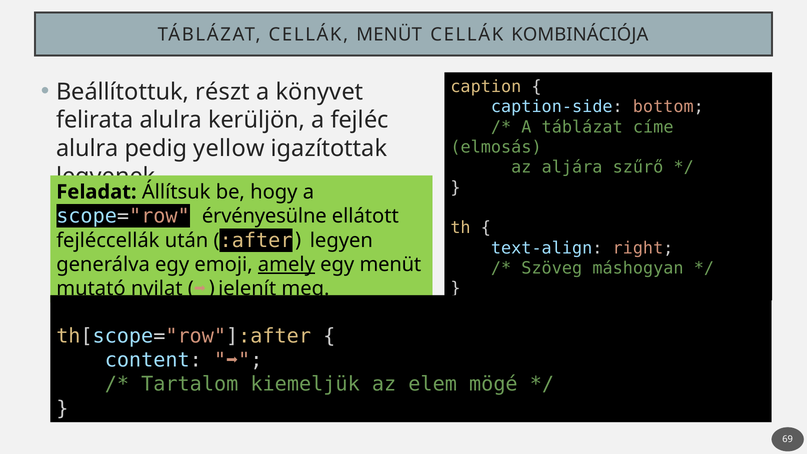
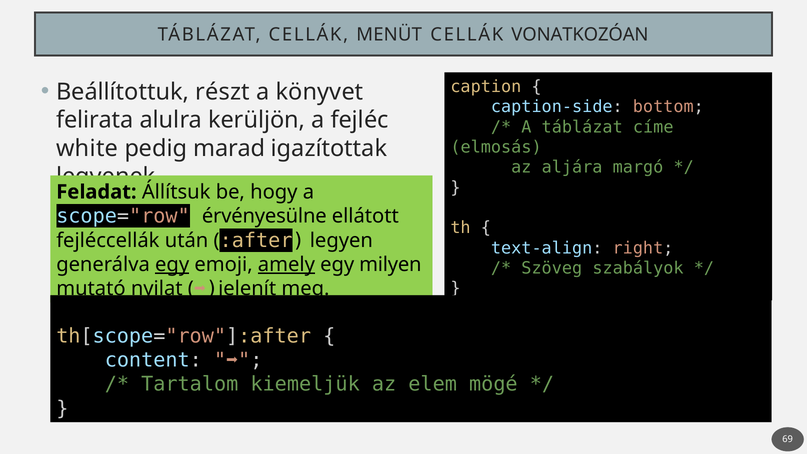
KOMBINÁCIÓJA: KOMBINÁCIÓJA -> VONATKOZÓAN
alulra at (87, 148): alulra -> white
yellow: yellow -> marad
szűrő: szűrő -> margó
egy at (172, 265) underline: none -> present
egy menüt: menüt -> milyen
máshogyan: máshogyan -> szabályok
